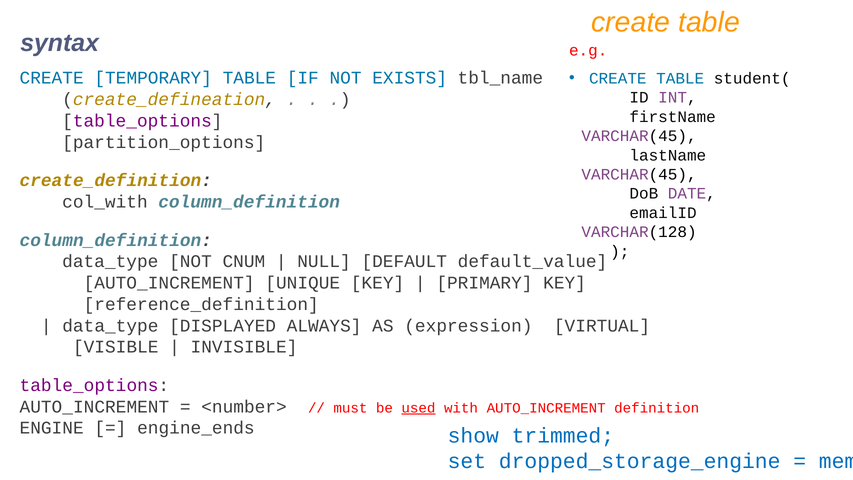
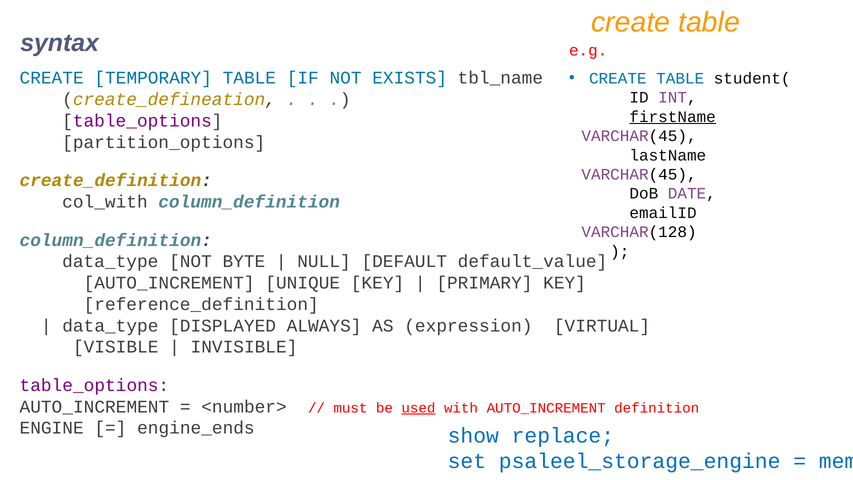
firstName underline: none -> present
CNUM: CNUM -> BYTE
trimmed: trimmed -> replace
dropped_storage_engine: dropped_storage_engine -> psaleel_storage_engine
